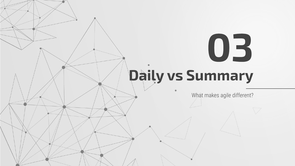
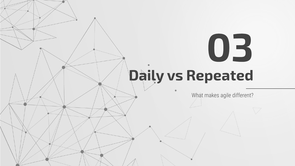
Summary: Summary -> Repeated
